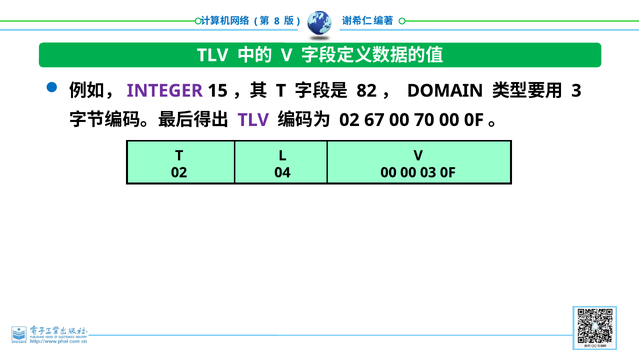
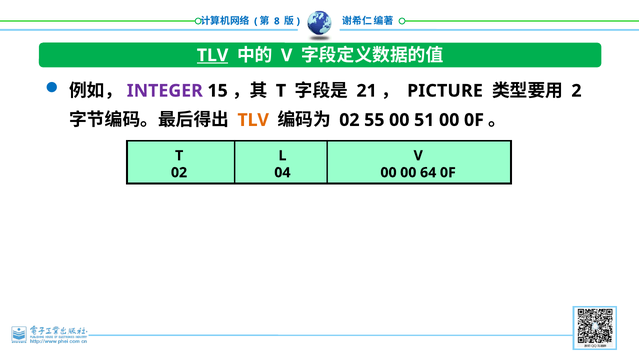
TLV at (213, 55) underline: none -> present
82: 82 -> 21
DOMAIN: DOMAIN -> PICTURE
3: 3 -> 2
TLV at (253, 120) colour: purple -> orange
67: 67 -> 55
70: 70 -> 51
03: 03 -> 64
